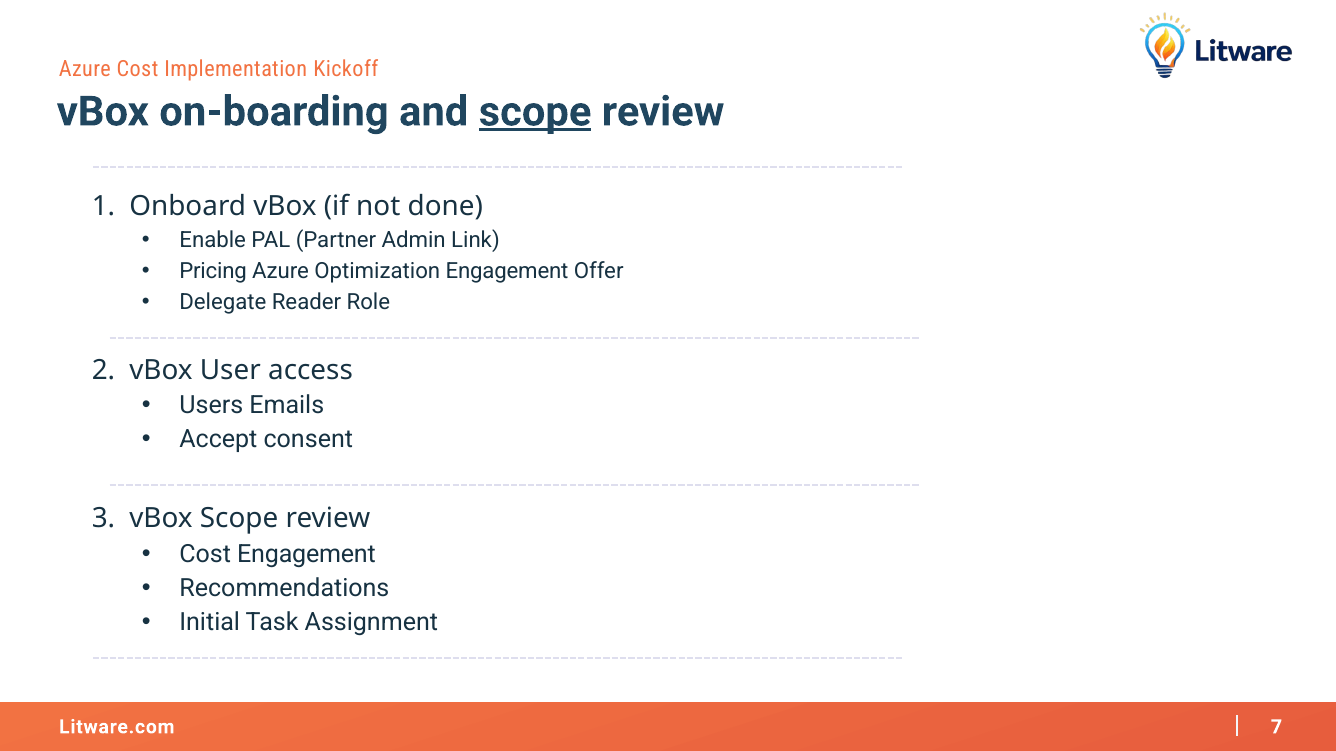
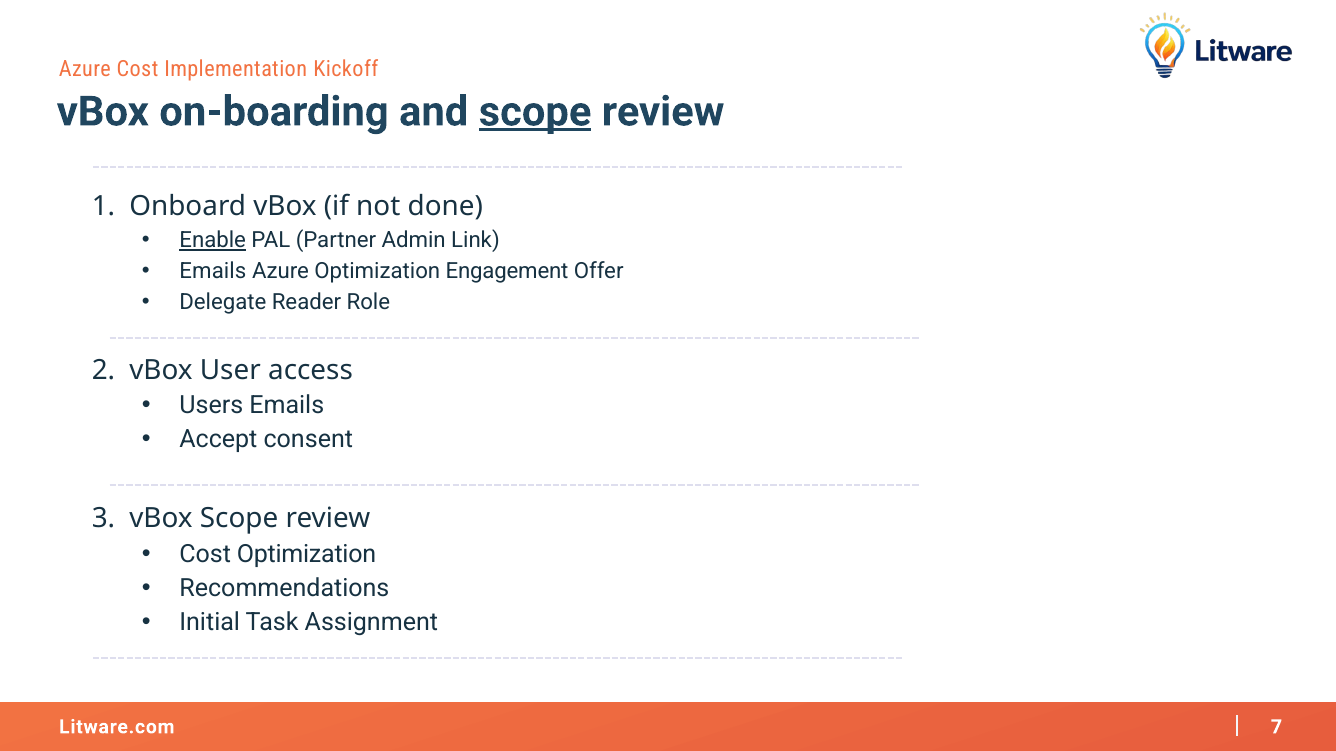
Enable underline: none -> present
Pricing at (213, 271): Pricing -> Emails
Cost Engagement: Engagement -> Optimization
